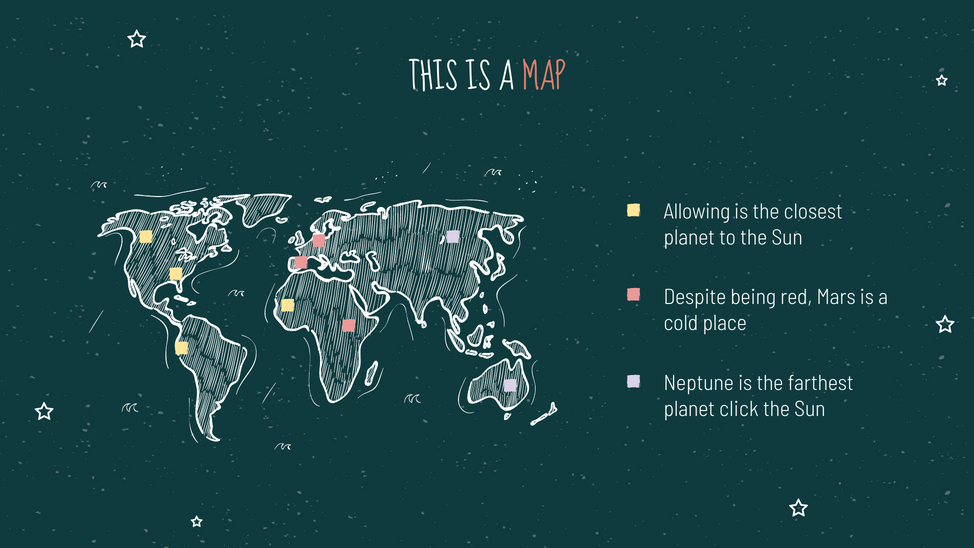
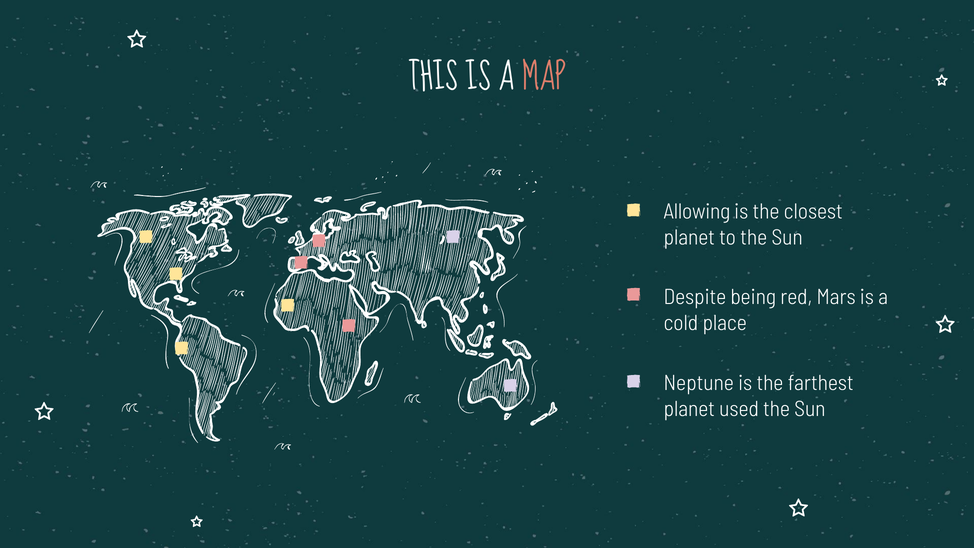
click: click -> used
